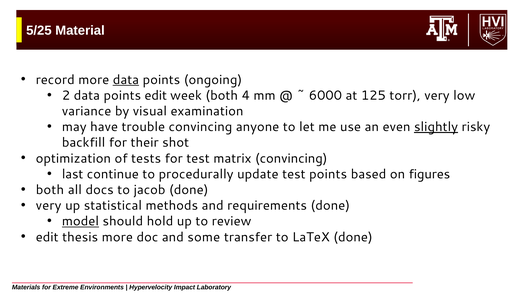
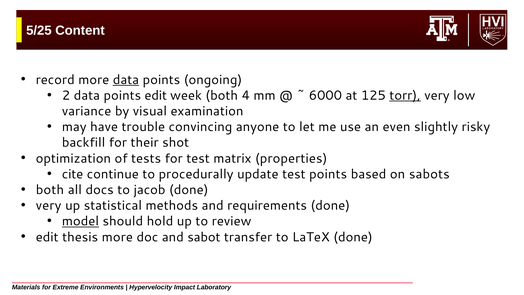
Material: Material -> Content
torr underline: none -> present
slightly underline: present -> none
matrix convincing: convincing -> properties
last: last -> cite
figures: figures -> sabots
some: some -> sabot
